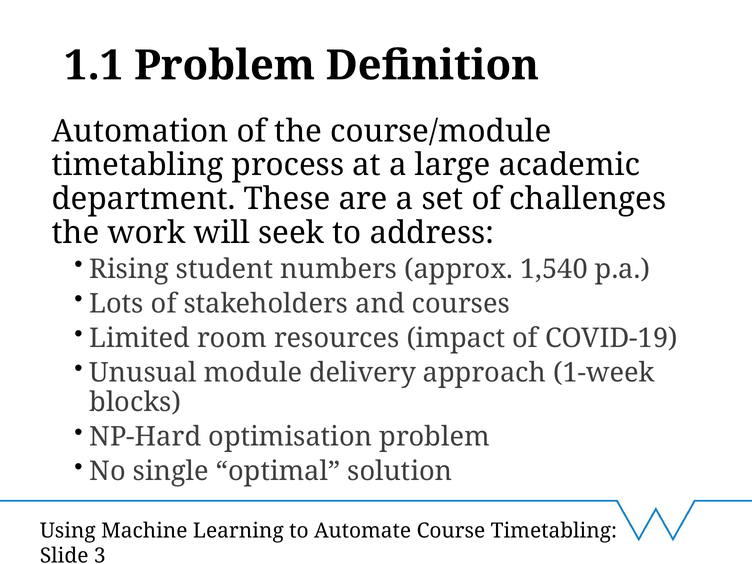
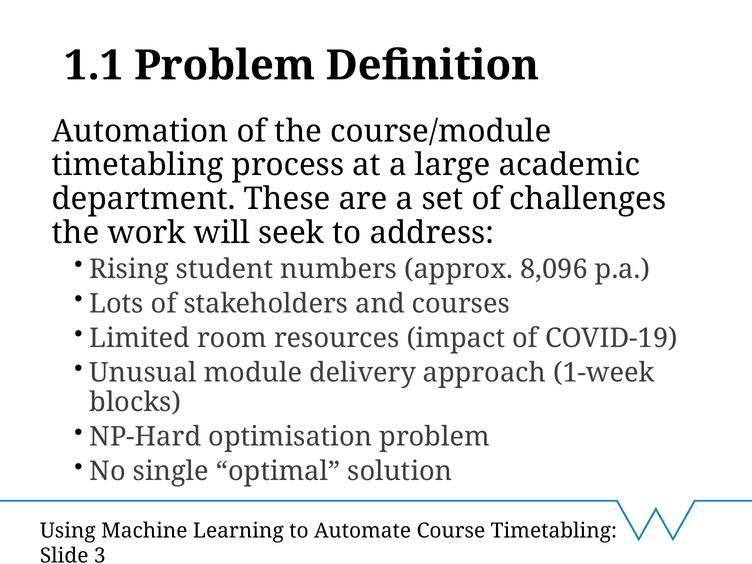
1,540: 1,540 -> 8,096
